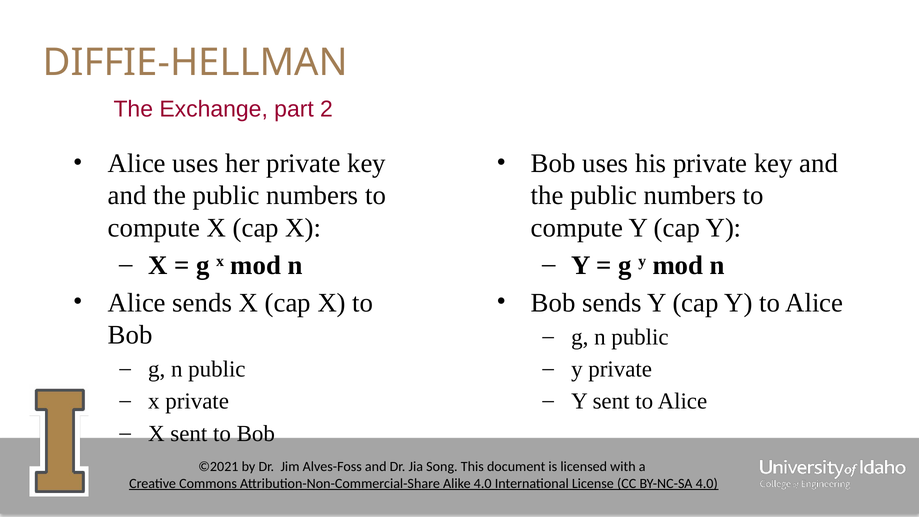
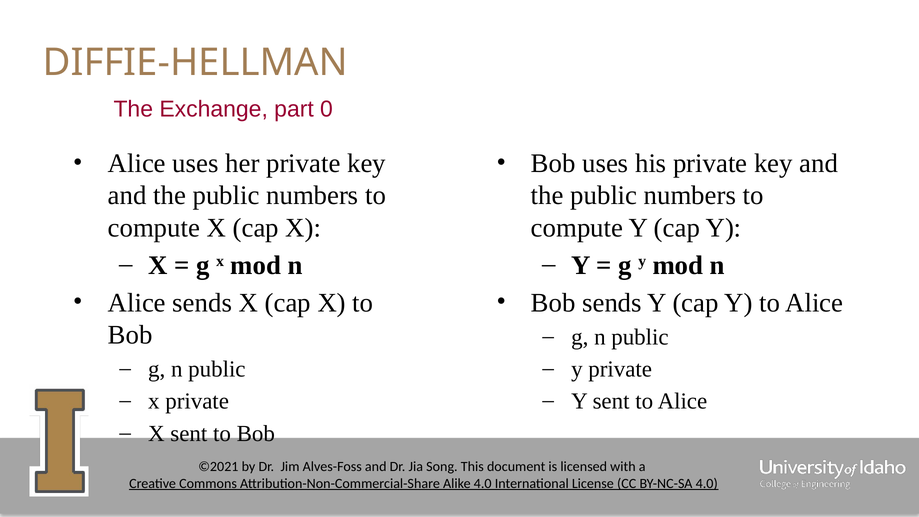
2: 2 -> 0
